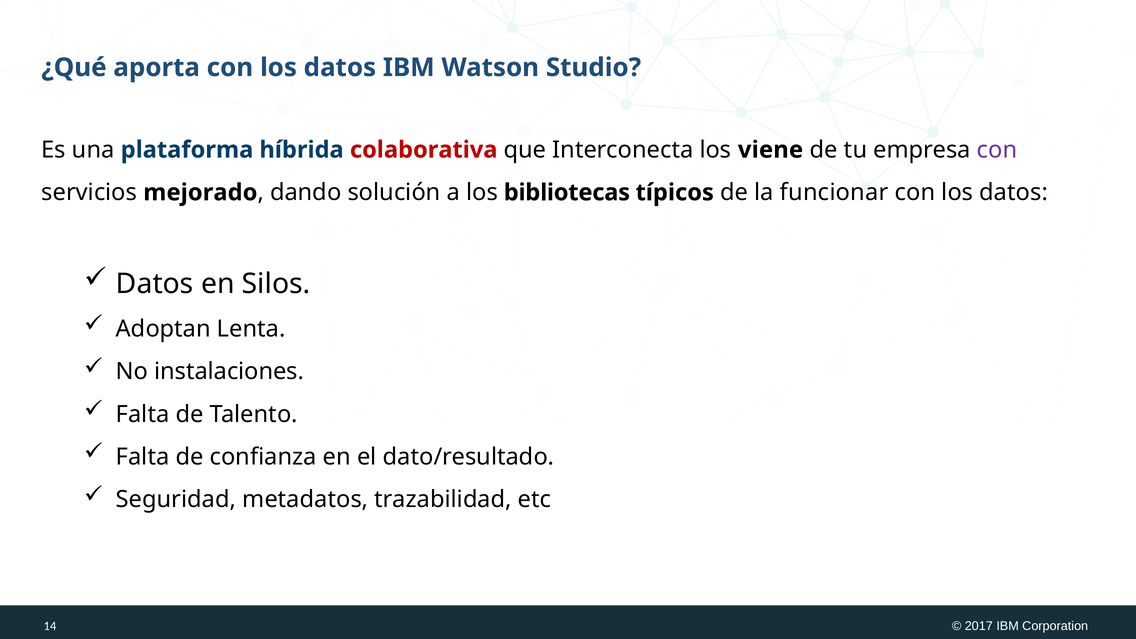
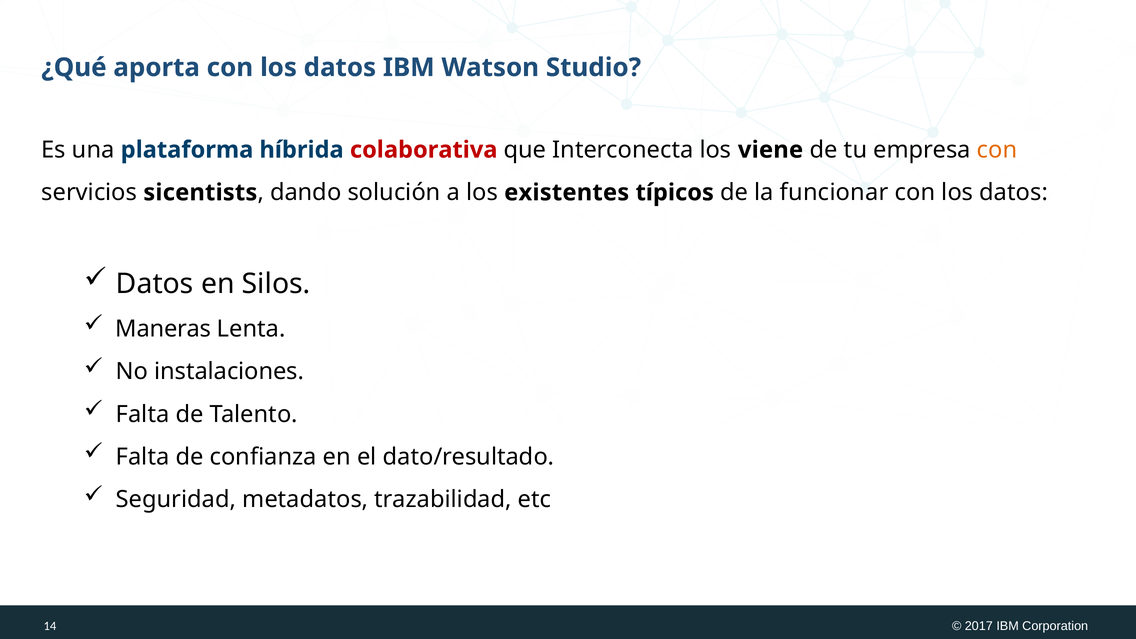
con at (997, 150) colour: purple -> orange
mejorado: mejorado -> sicentists
bibliotecas: bibliotecas -> existentes
Adoptan: Adoptan -> Maneras
